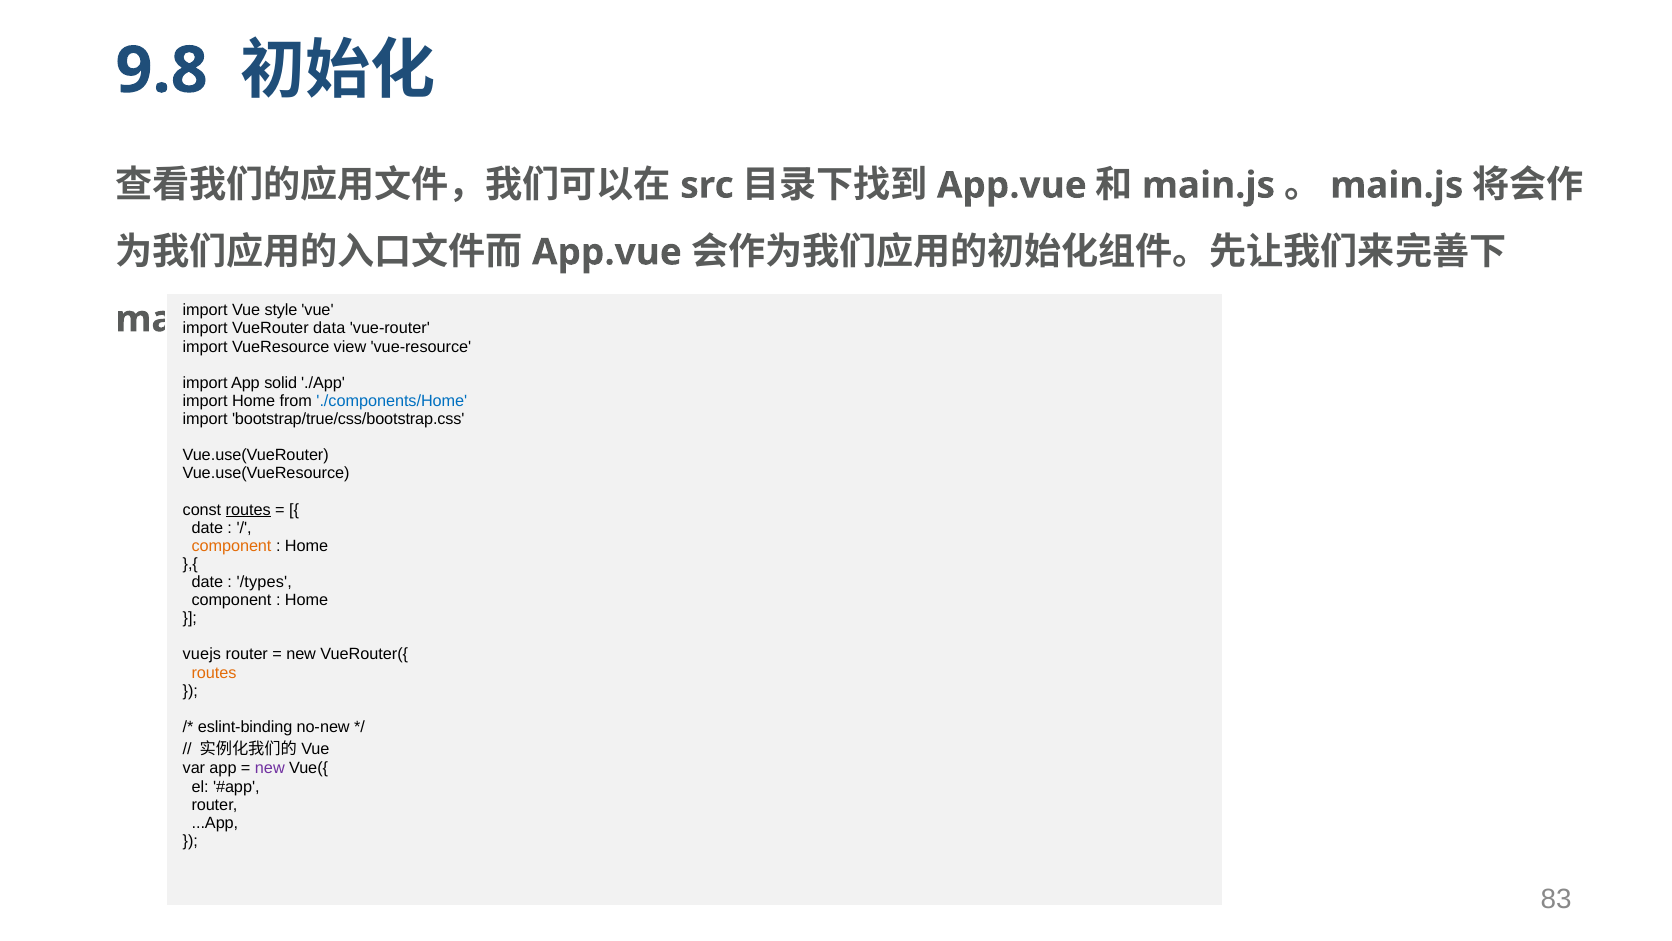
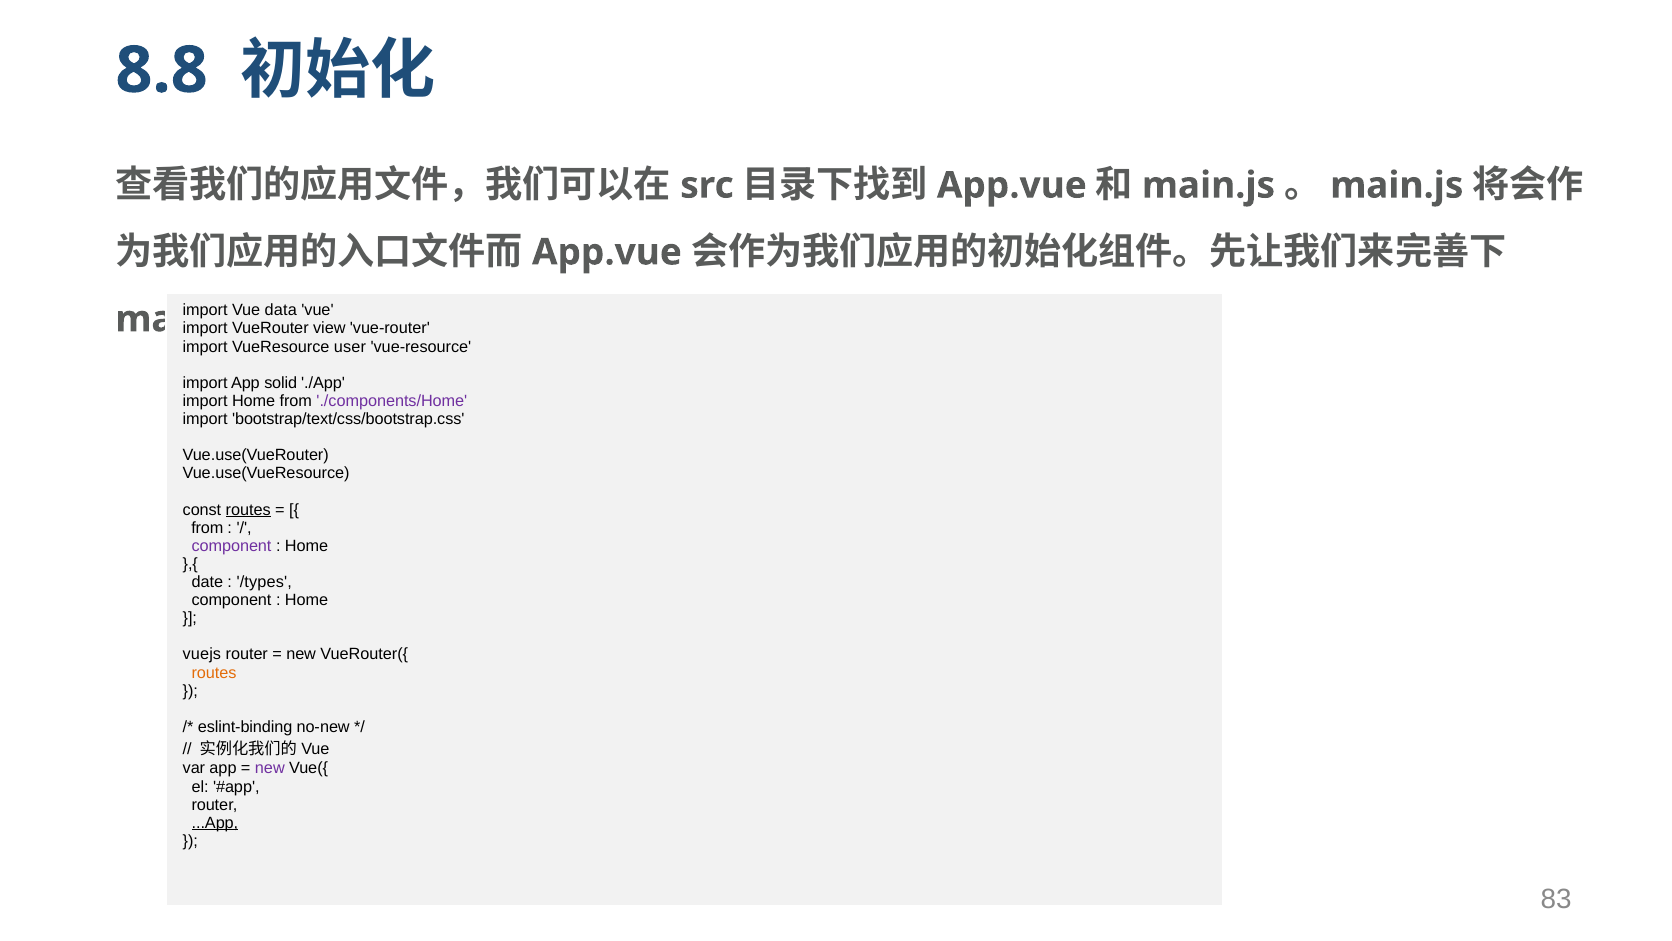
9.8: 9.8 -> 8.8
style: style -> data
data: data -> view
view: view -> user
./components/Home colour: blue -> purple
bootstrap/true/css/bootstrap.css: bootstrap/true/css/bootstrap.css -> bootstrap/text/css/bootstrap.css
date at (207, 528): date -> from
component at (232, 546) colour: orange -> purple
...App underline: none -> present
